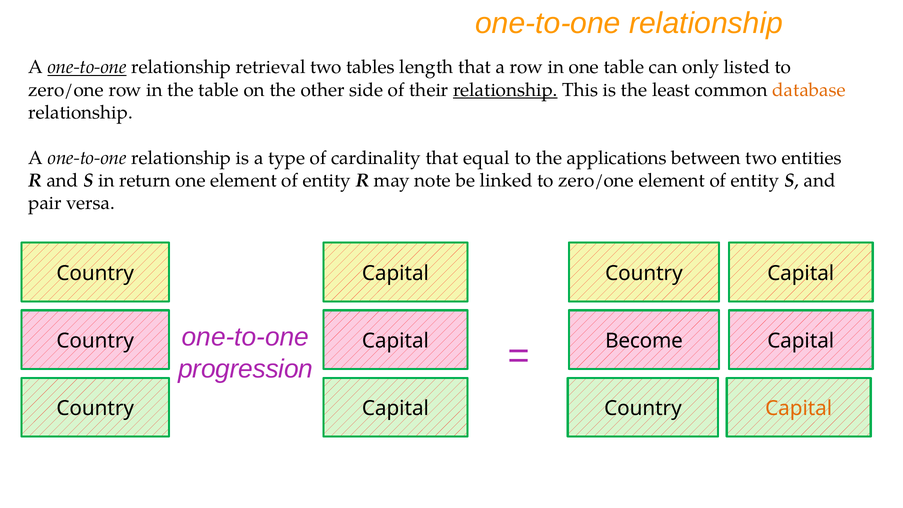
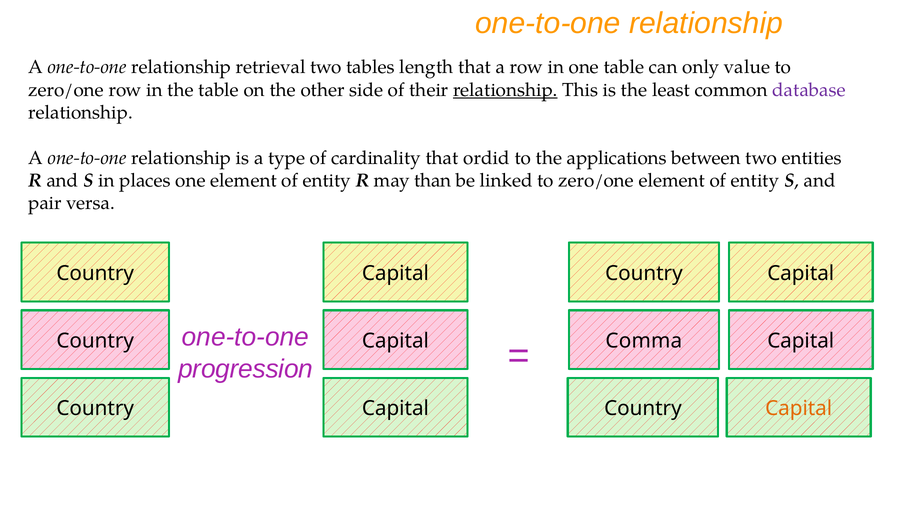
one-to-one at (87, 67) underline: present -> none
listed: listed -> value
database colour: orange -> purple
equal: equal -> ordid
return: return -> places
note: note -> than
Become: Become -> Comma
